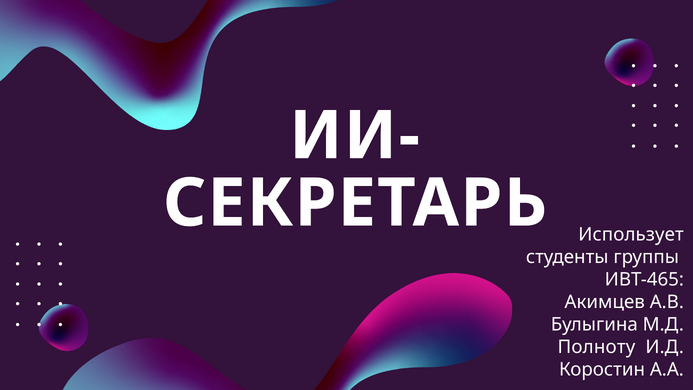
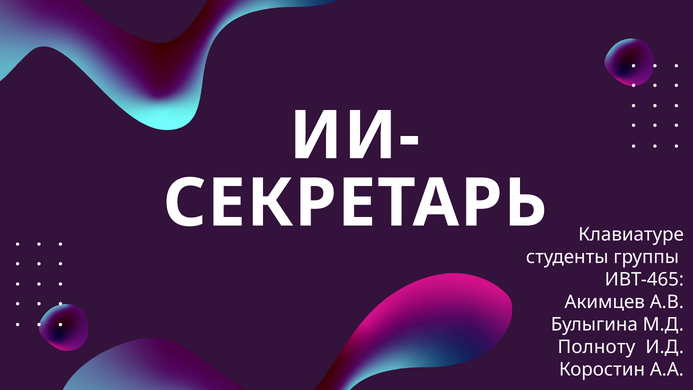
Использует: Использует -> Клавиатуре
